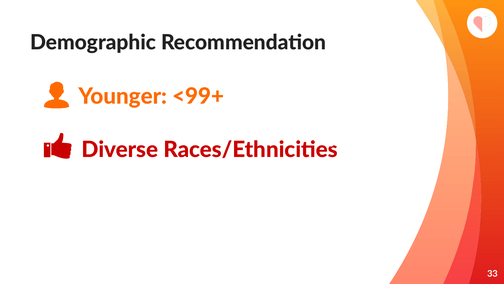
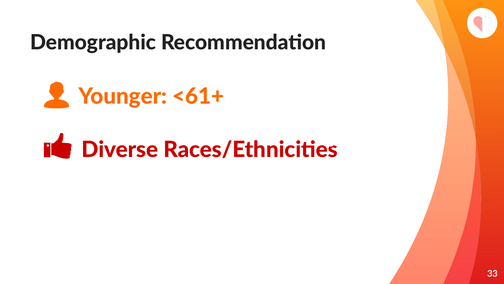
<99+: <99+ -> <61+
